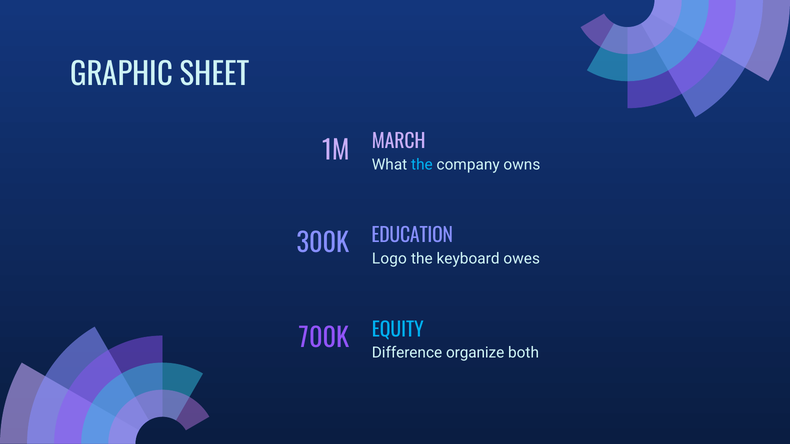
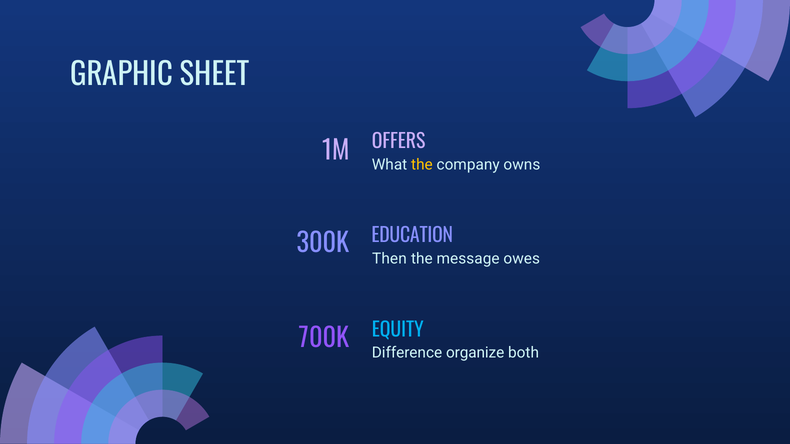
MARCH: MARCH -> OFFERS
the at (422, 165) colour: light blue -> yellow
Logo: Logo -> Then
keyboard: keyboard -> message
